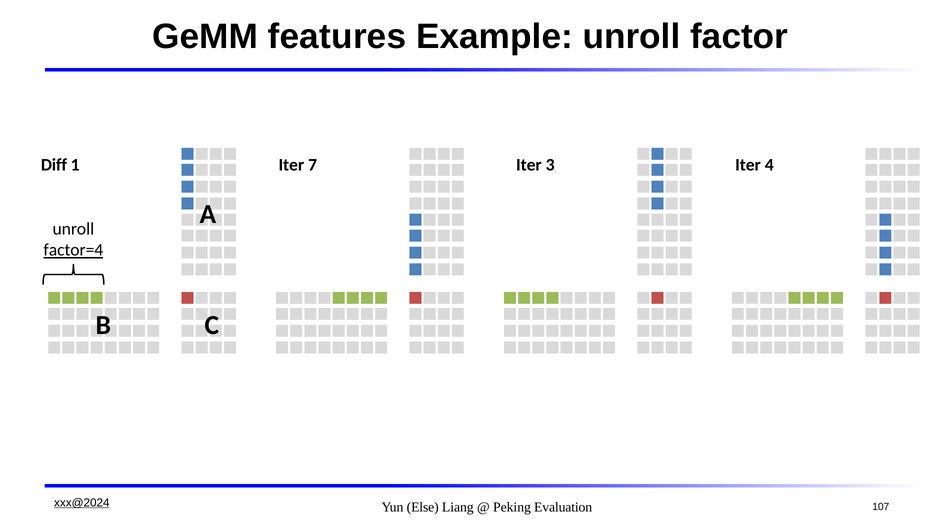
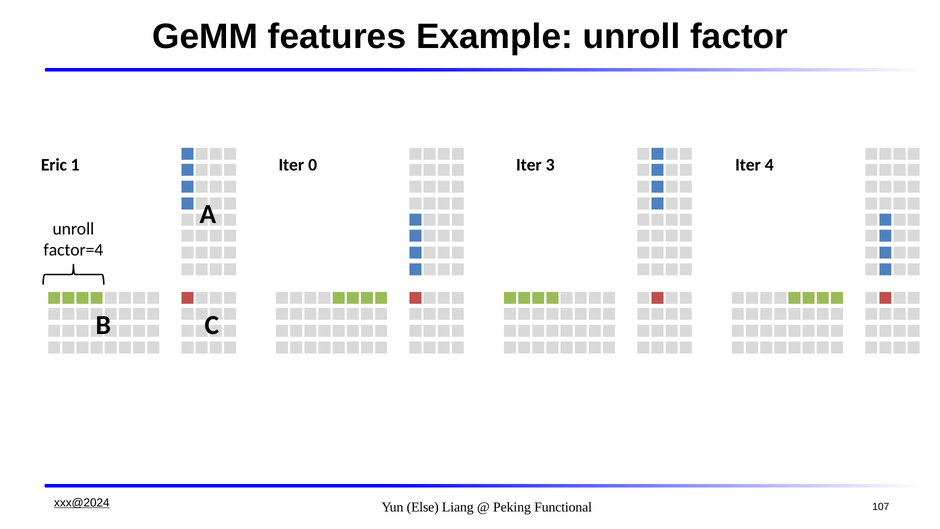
Diff: Diff -> Eric
7: 7 -> 0
factor=4 underline: present -> none
Evaluation: Evaluation -> Functional
